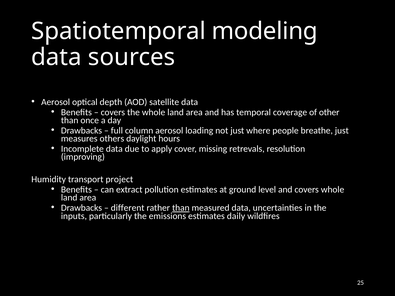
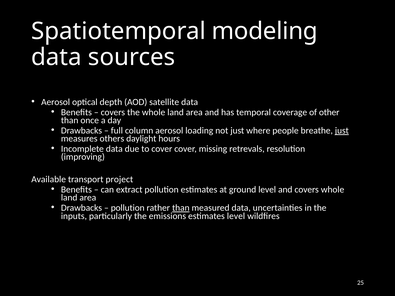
just at (342, 131) underline: none -> present
to apply: apply -> cover
Humidity: Humidity -> Available
different at (128, 208): different -> pollution
estimates daily: daily -> level
